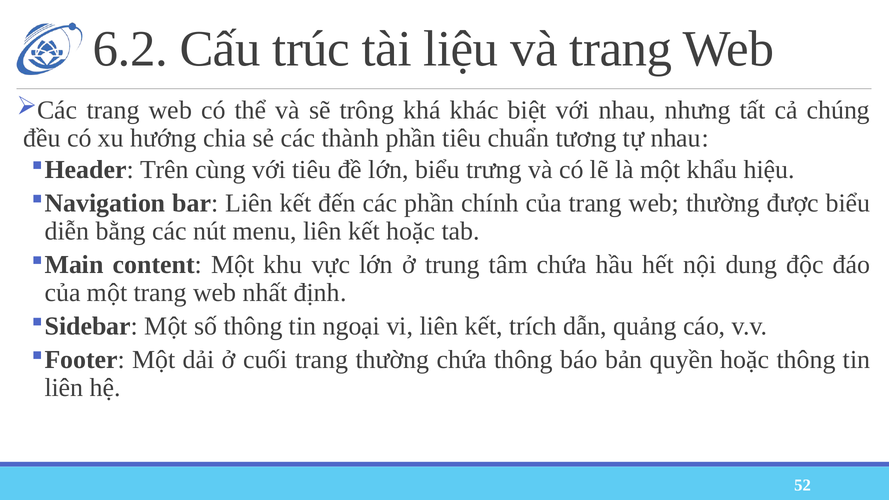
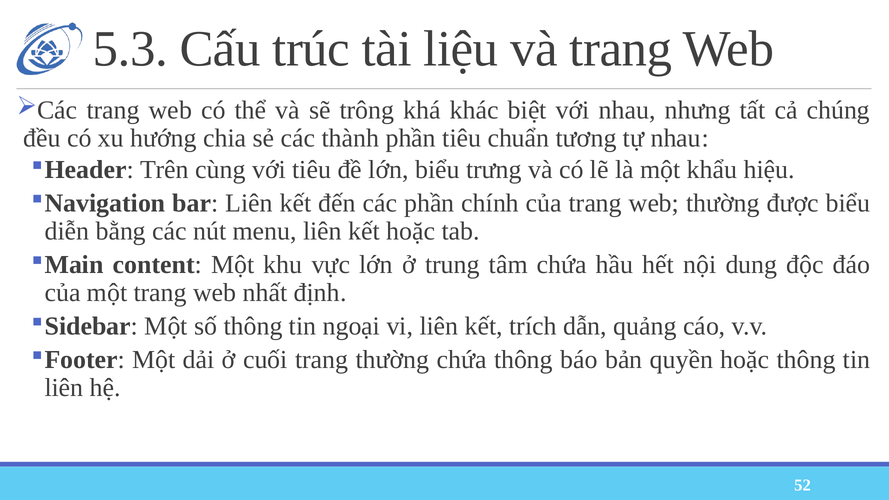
6.2: 6.2 -> 5.3
